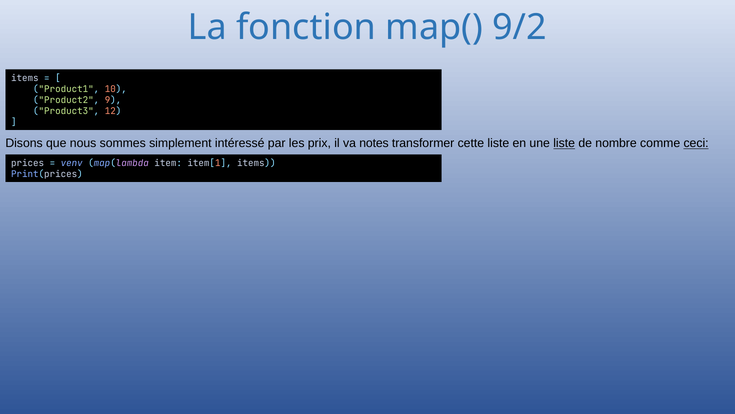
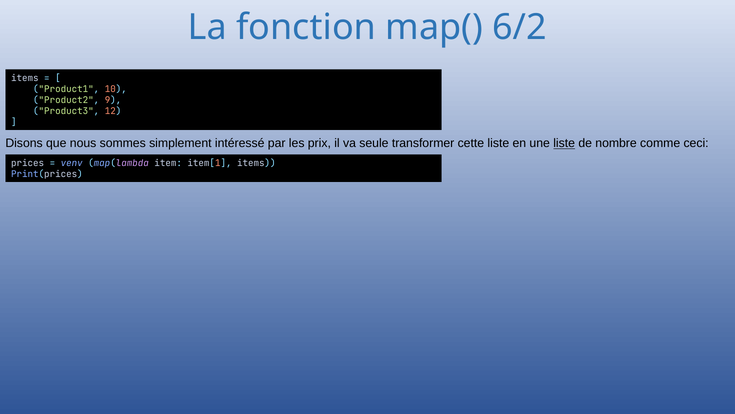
9/2: 9/2 -> 6/2
notes: notes -> seule
ceci underline: present -> none
